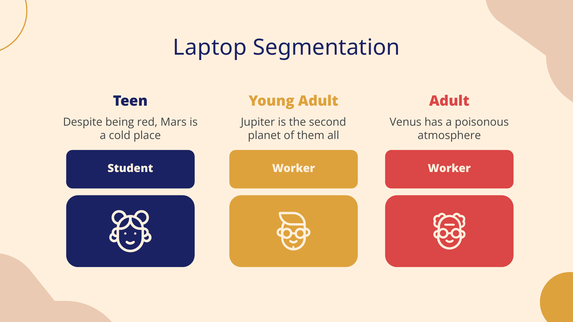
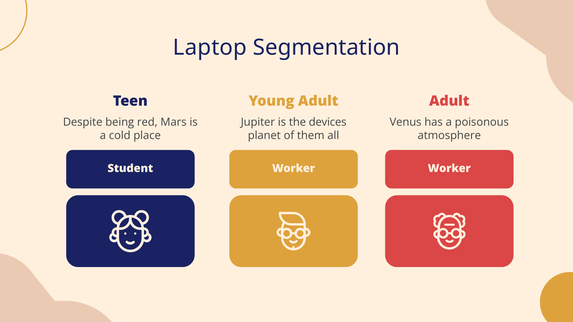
second: second -> devices
